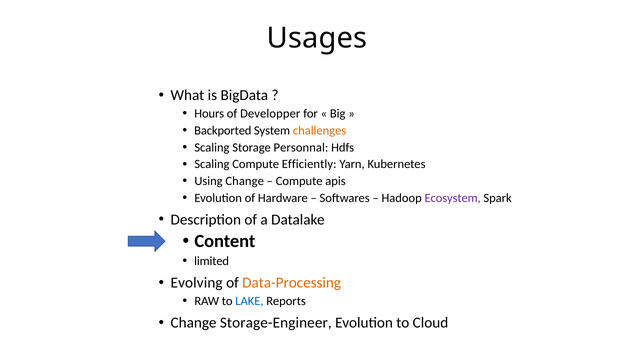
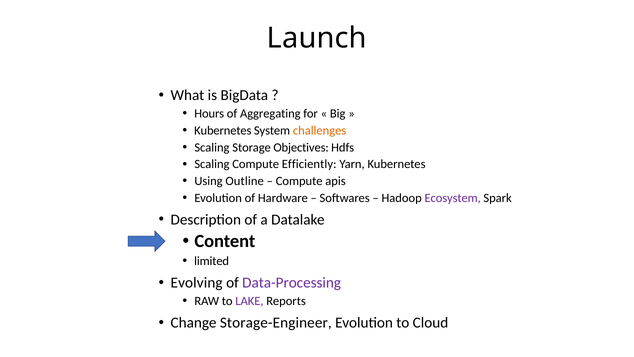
Usages: Usages -> Launch
Developper: Developper -> Aggregating
Backported at (223, 130): Backported -> Kubernetes
Personnal: Personnal -> Objectives
Using Change: Change -> Outline
Data-Processing colour: orange -> purple
LAKE colour: blue -> purple
